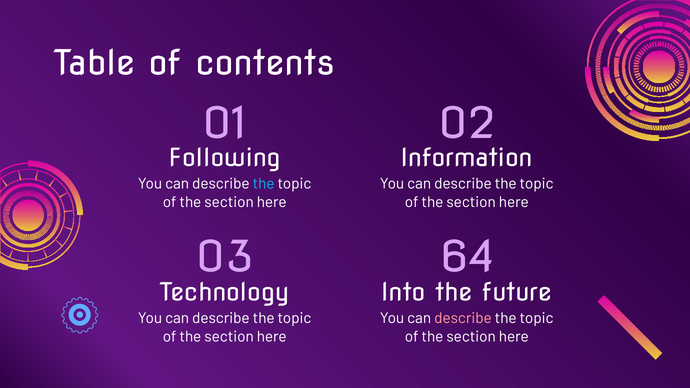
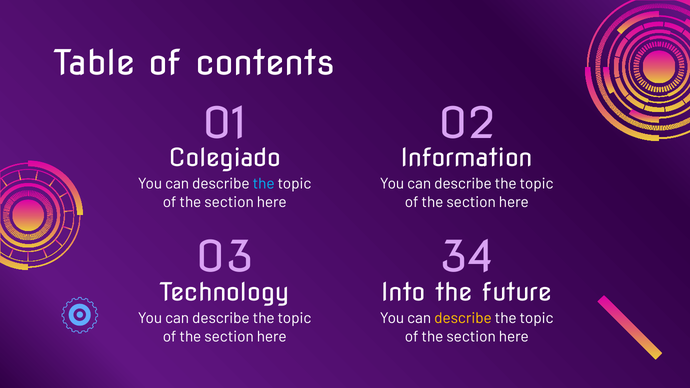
Following: Following -> Colegiado
64: 64 -> 34
describe at (463, 318) colour: pink -> yellow
